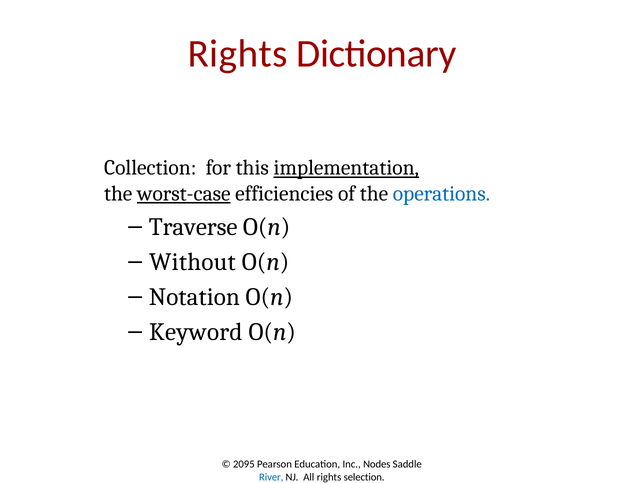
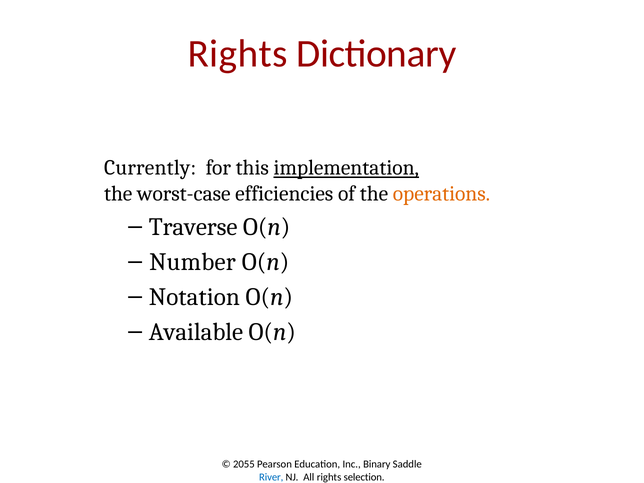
Collection: Collection -> Currently
worst-case underline: present -> none
operations colour: blue -> orange
Without: Without -> Number
Keyword: Keyword -> Available
2095: 2095 -> 2055
Nodes: Nodes -> Binary
